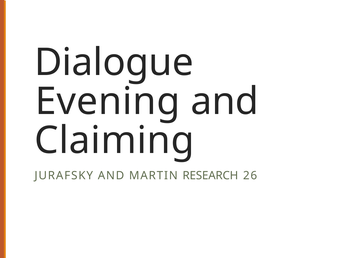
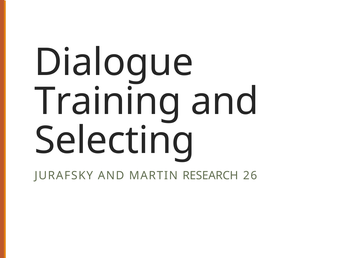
Evening: Evening -> Training
Claiming: Claiming -> Selecting
